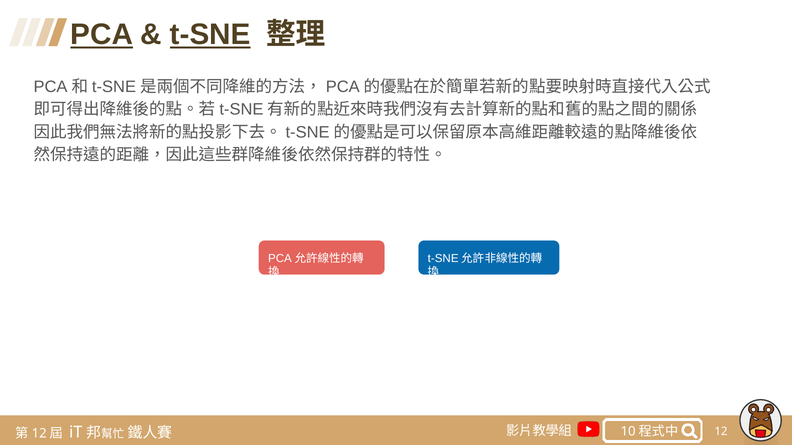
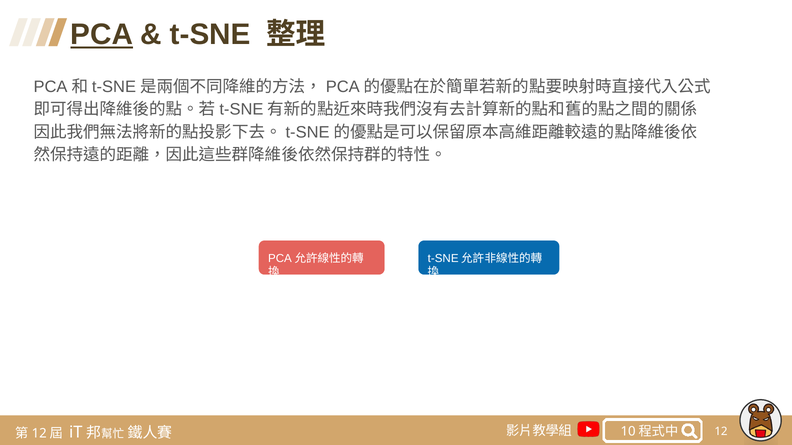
t-SNE underline: present -> none
